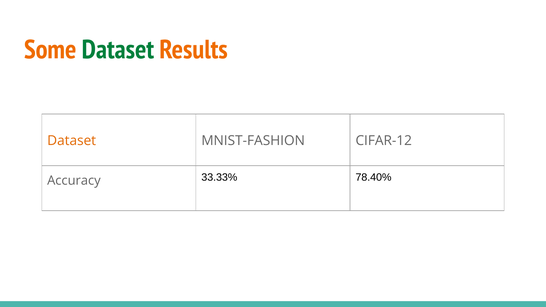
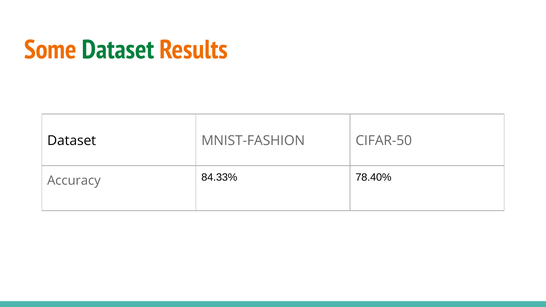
Dataset at (72, 141) colour: orange -> black
CIFAR-12: CIFAR-12 -> CIFAR-50
33.33%: 33.33% -> 84.33%
